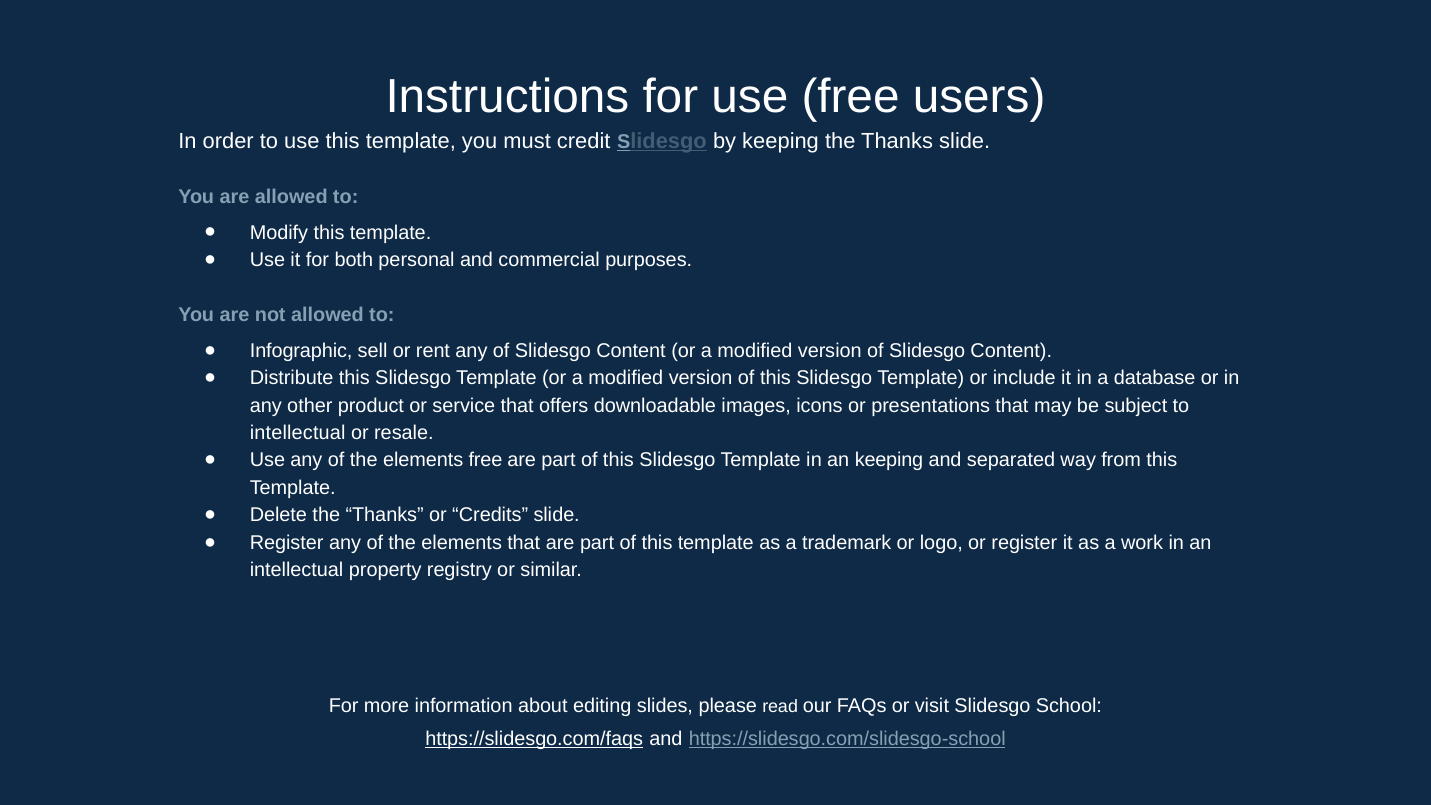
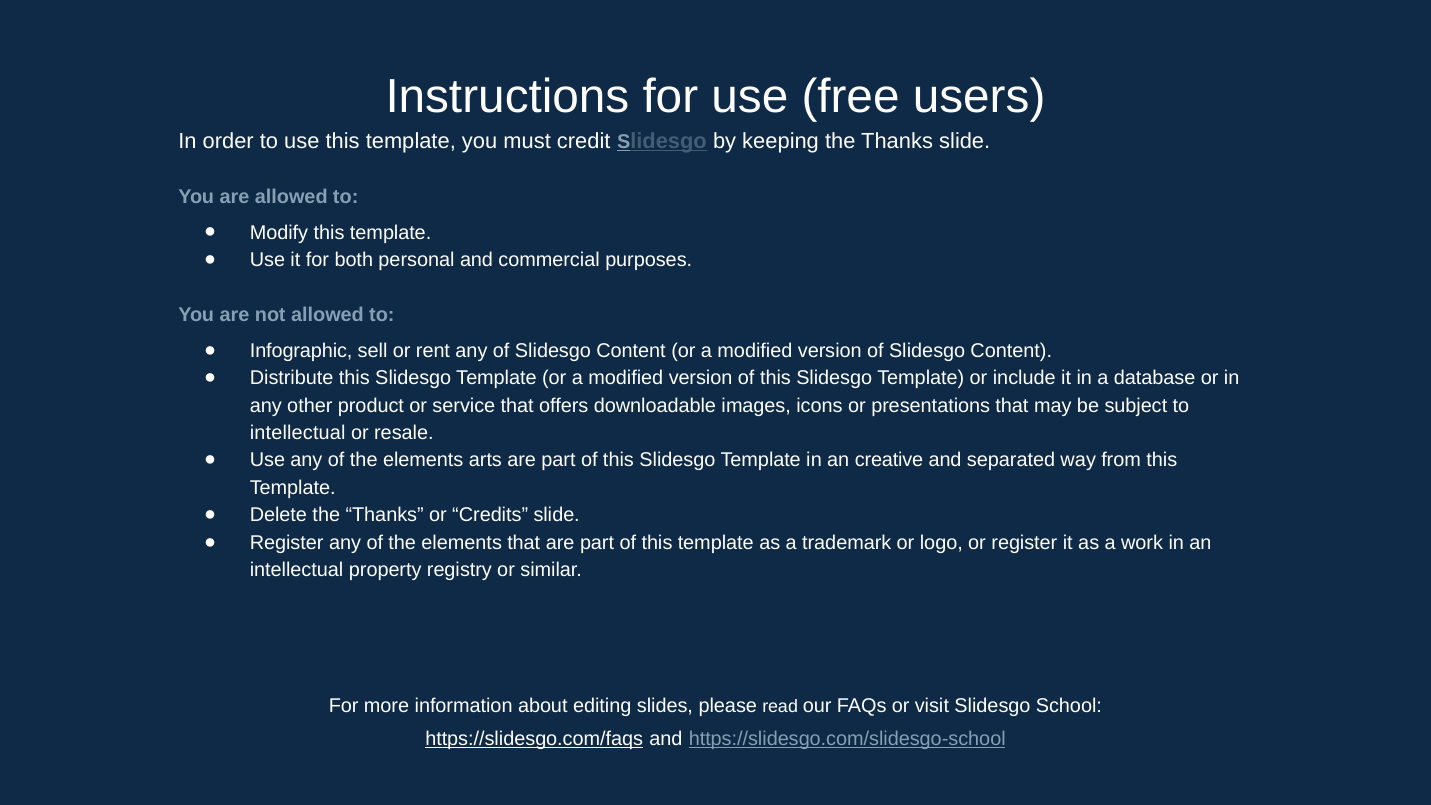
elements free: free -> arts
an keeping: keeping -> creative
